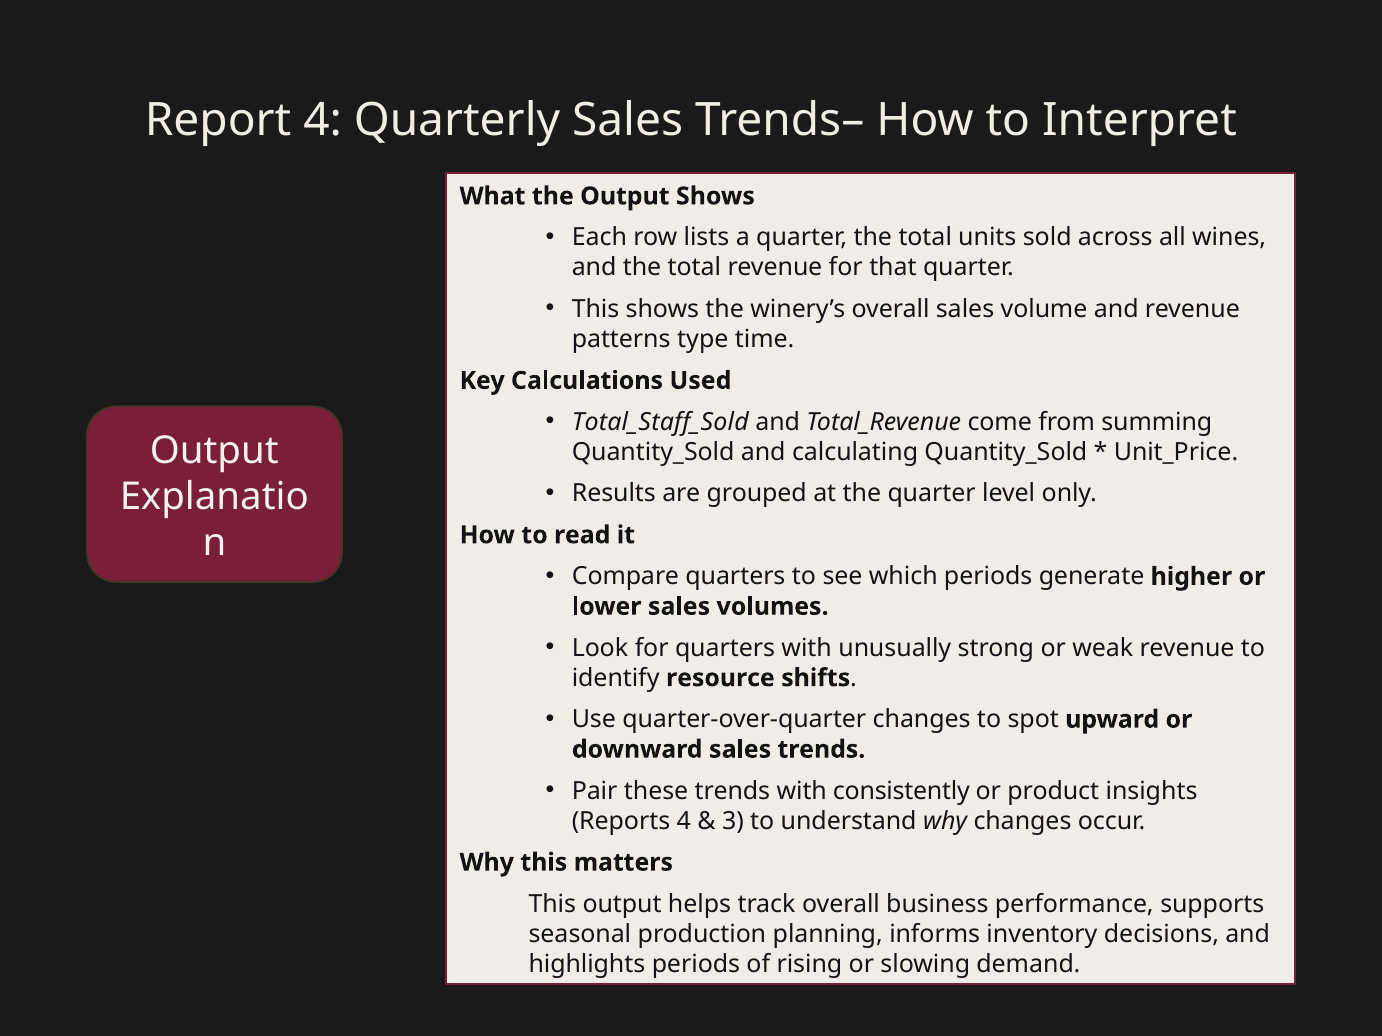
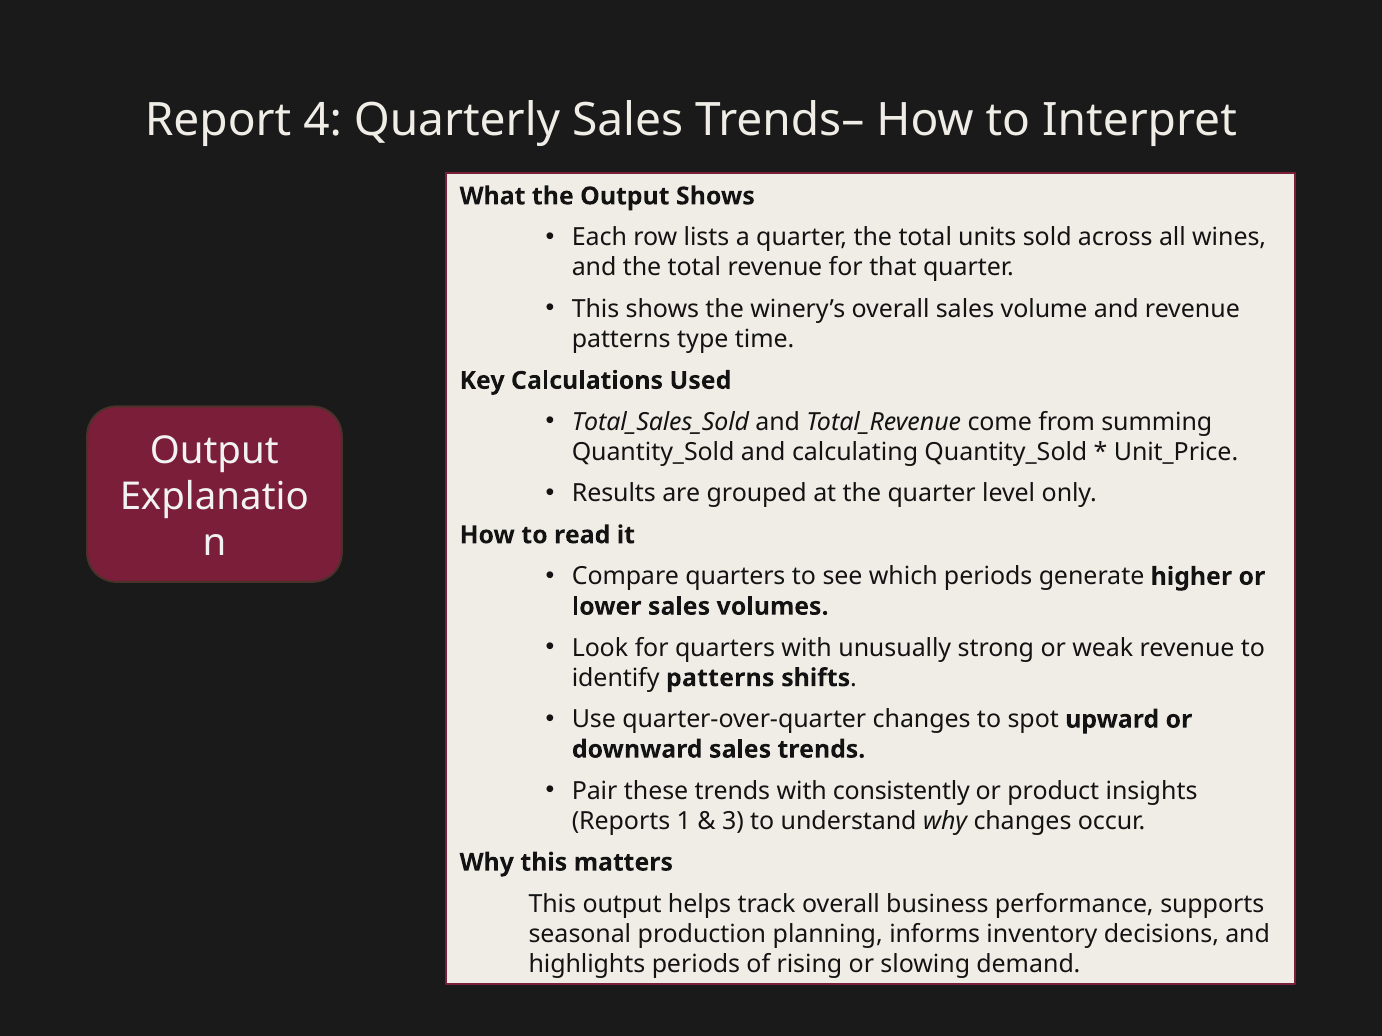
Total_Staff_Sold: Total_Staff_Sold -> Total_Sales_Sold
identify resource: resource -> patterns
Reports 4: 4 -> 1
